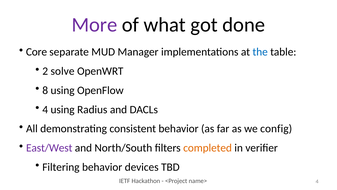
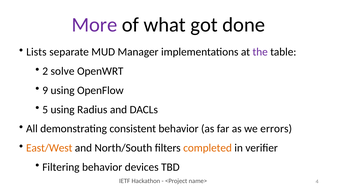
Core: Core -> Lists
the colour: blue -> purple
8: 8 -> 9
4 at (45, 109): 4 -> 5
config: config -> errors
East/West colour: purple -> orange
